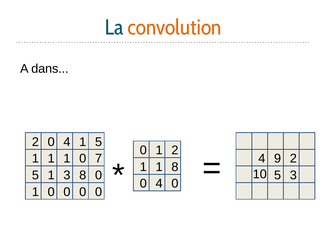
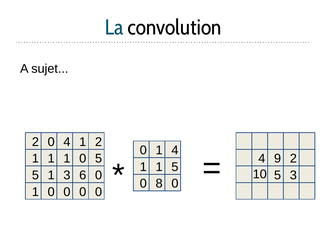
convolution colour: orange -> black
dans: dans -> sujet
1 5: 5 -> 2
1 2: 2 -> 4
0 7: 7 -> 5
1 8: 8 -> 5
3 8: 8 -> 6
4 at (159, 183): 4 -> 8
